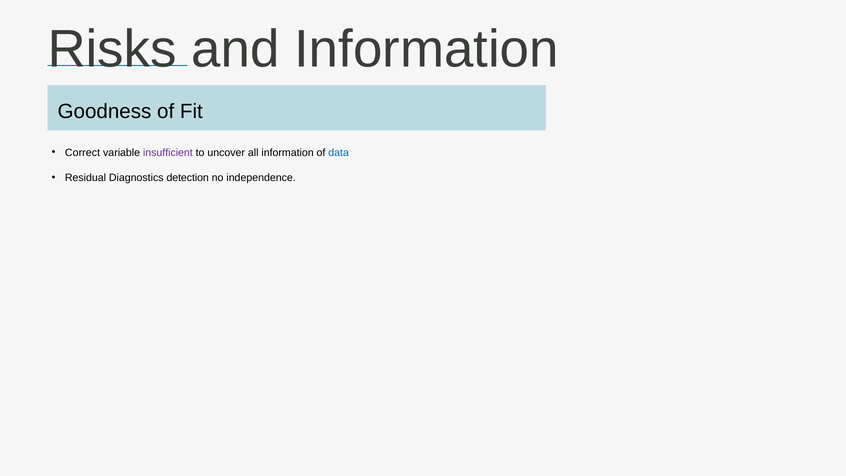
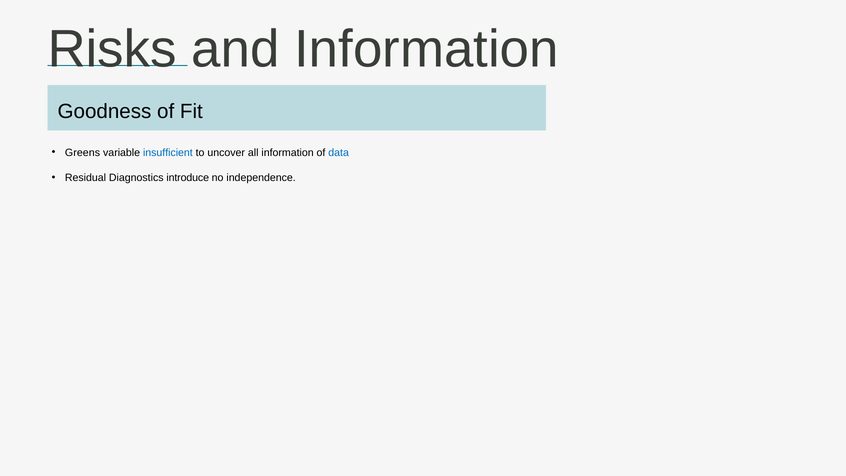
Correct: Correct -> Greens
insufficient colour: purple -> blue
detection: detection -> introduce
